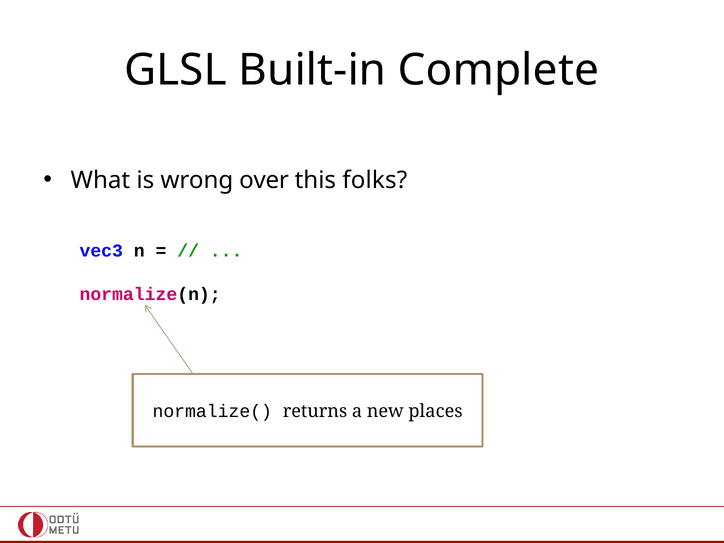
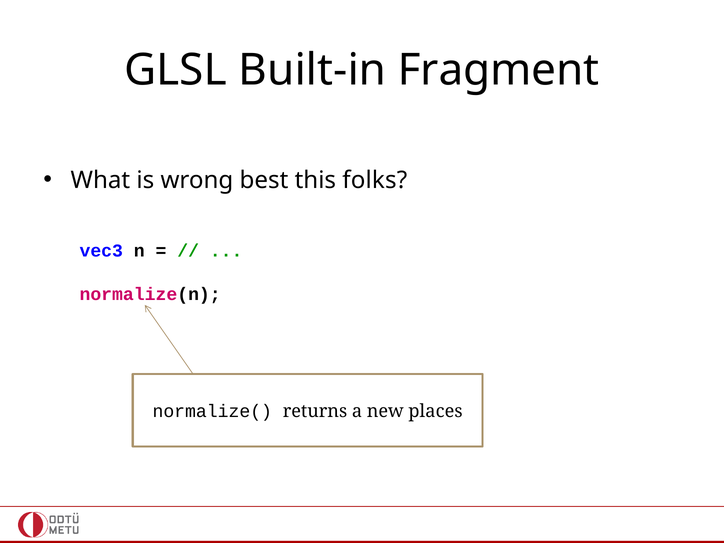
Complete: Complete -> Fragment
over: over -> best
